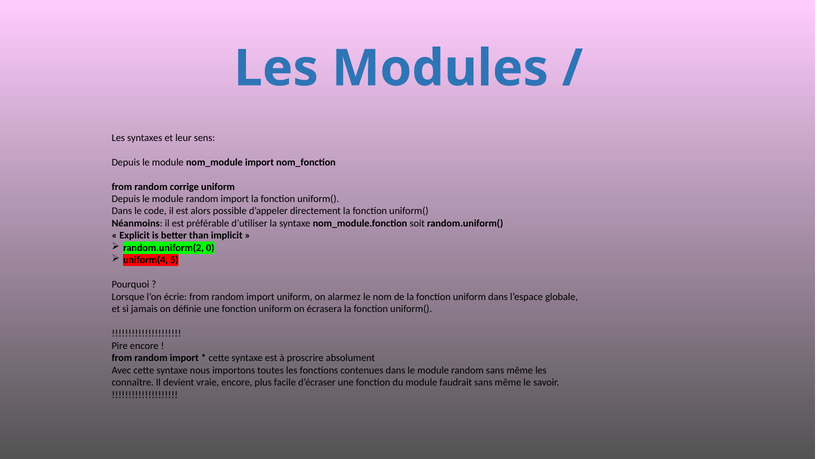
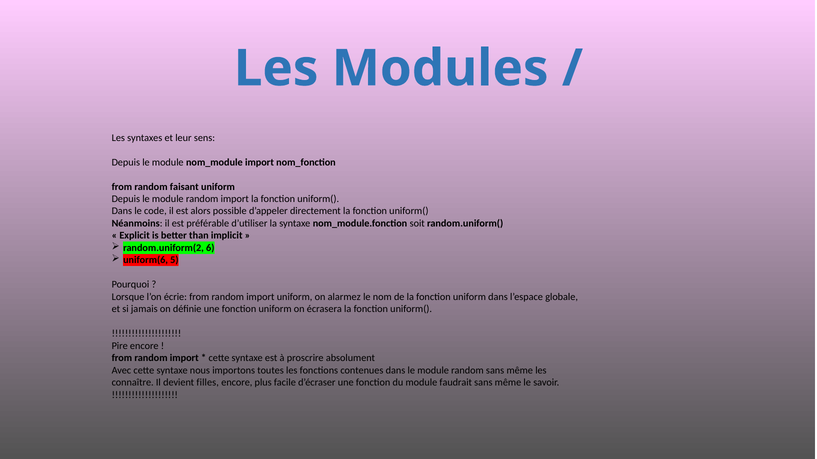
corrige: corrige -> faisant
0: 0 -> 6
uniform(4: uniform(4 -> uniform(6
vraie: vraie -> filles
